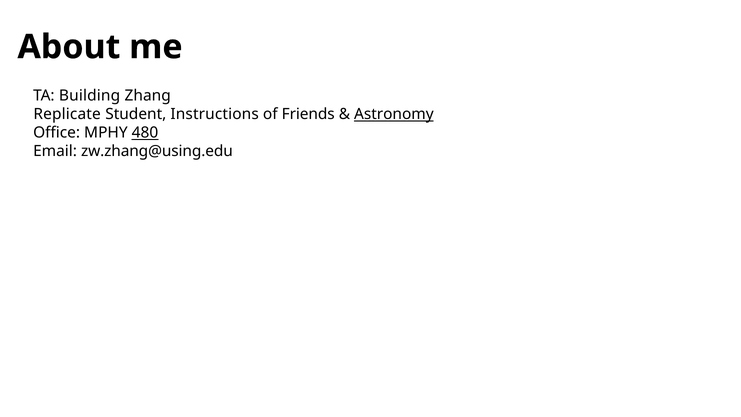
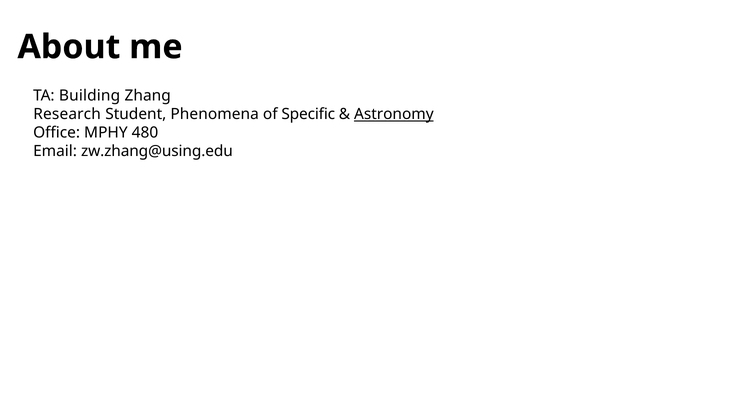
Replicate: Replicate -> Research
Instructions: Instructions -> Phenomena
Friends: Friends -> Specific
480 underline: present -> none
